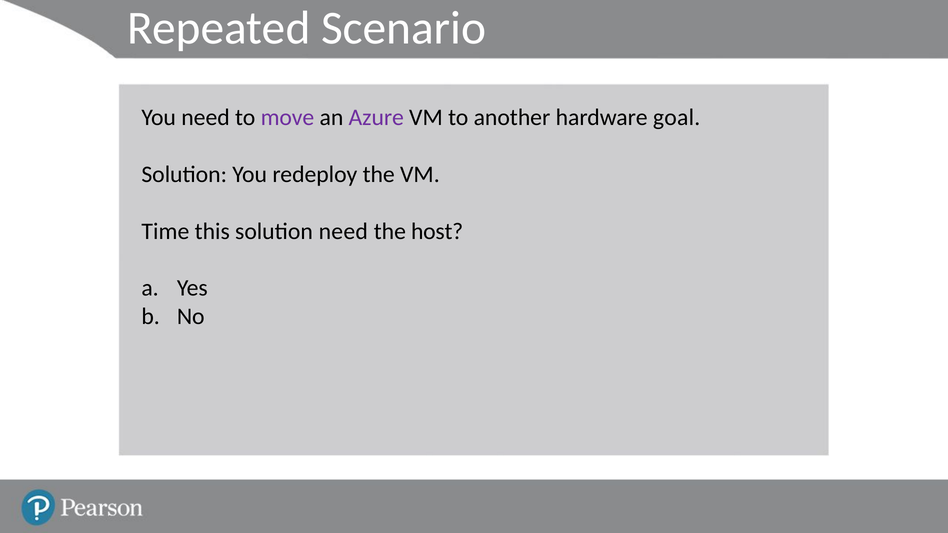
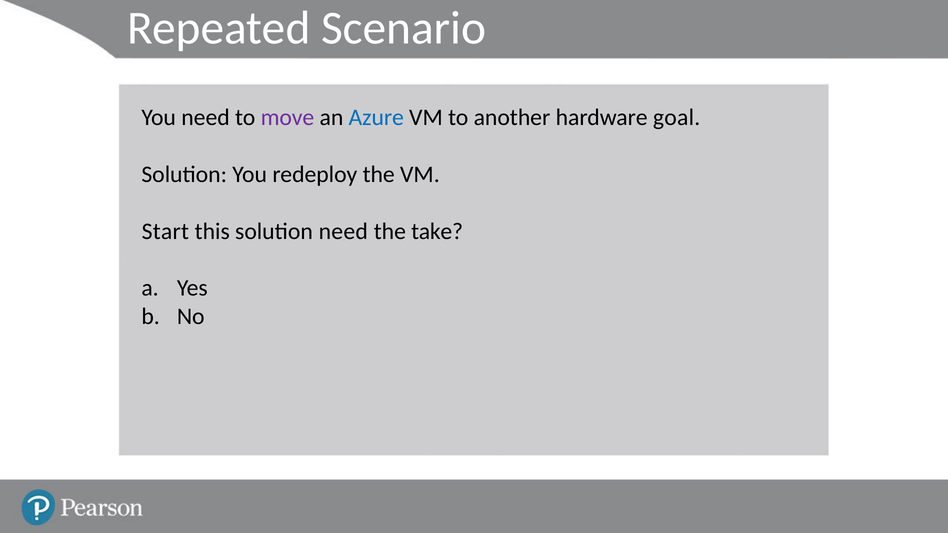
Azure colour: purple -> blue
Time: Time -> Start
host: host -> take
